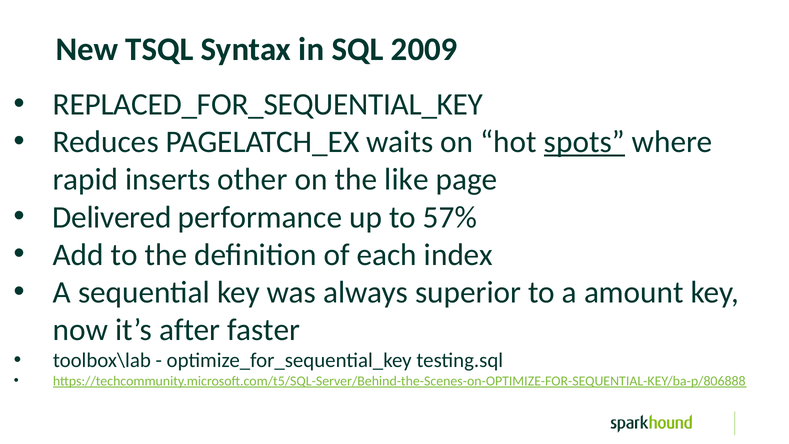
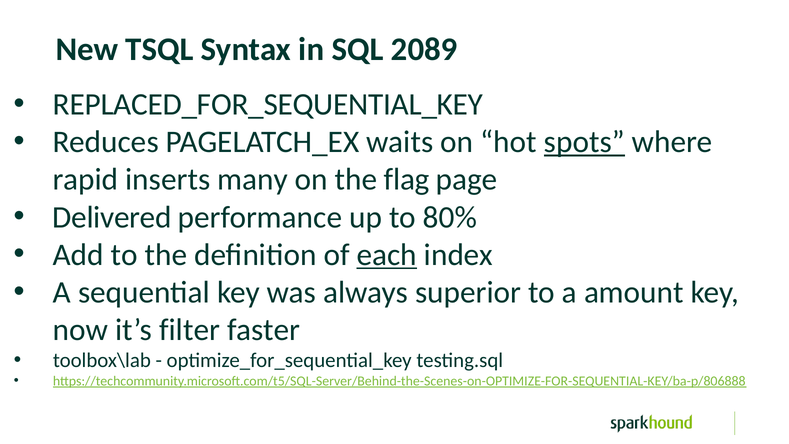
2009: 2009 -> 2089
other: other -> many
like: like -> flag
57%: 57% -> 80%
each underline: none -> present
after: after -> filter
